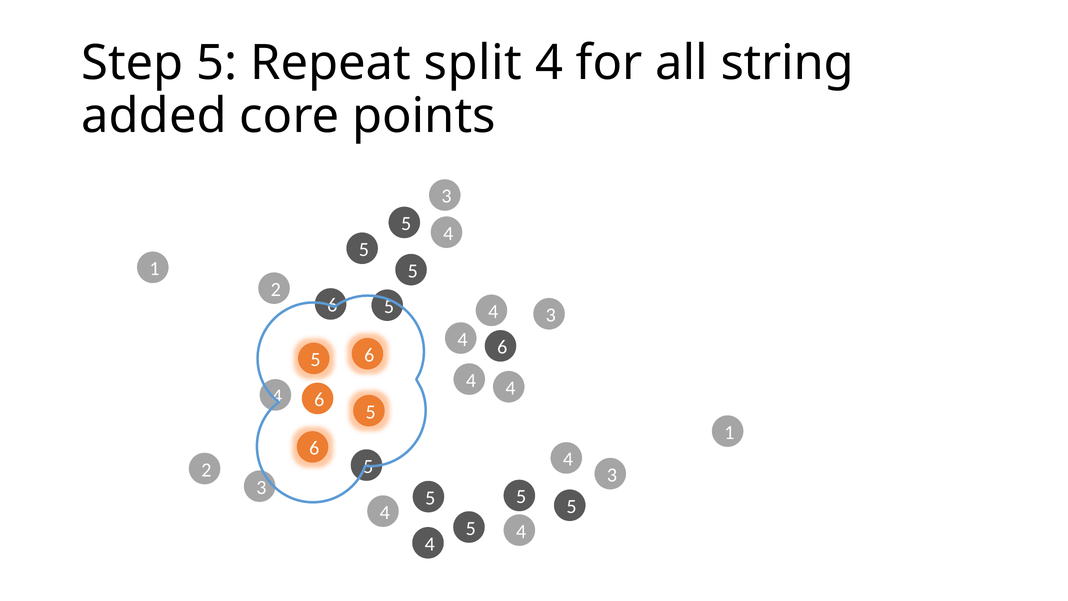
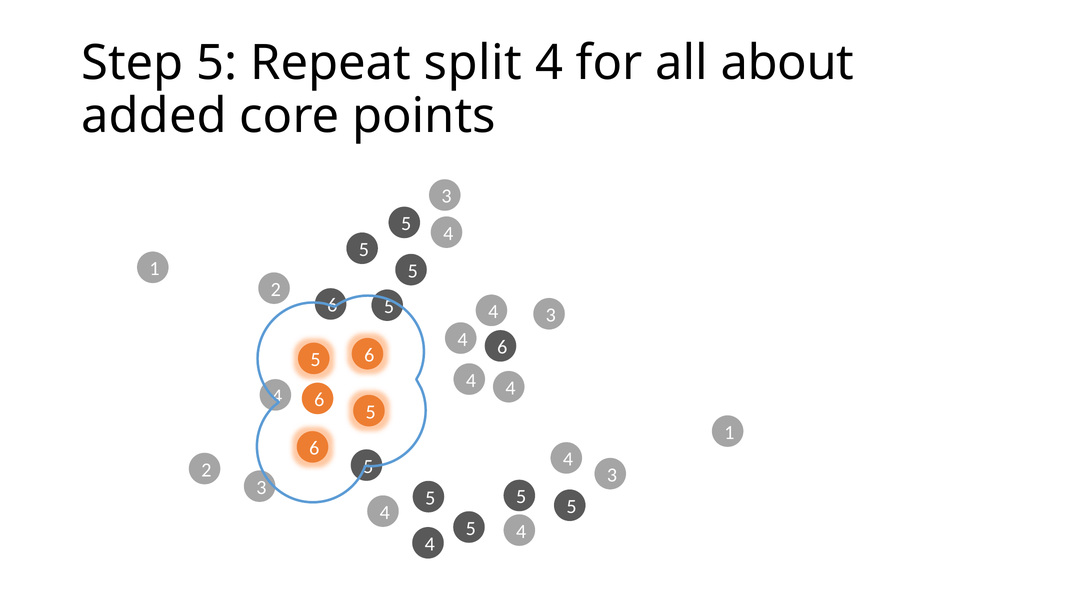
string: string -> about
